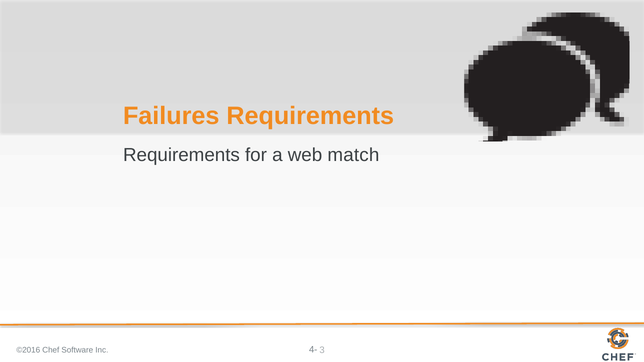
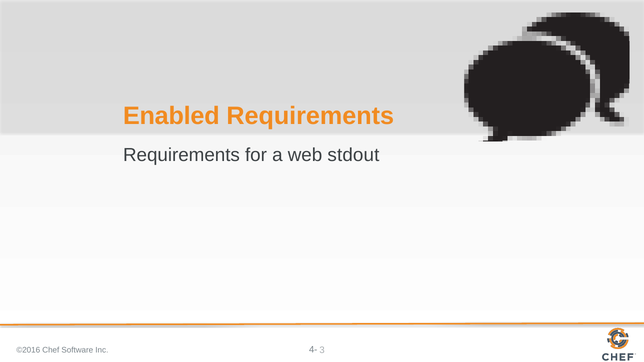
Failures: Failures -> Enabled
match: match -> stdout
